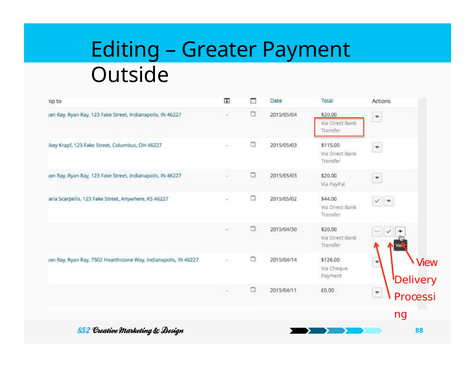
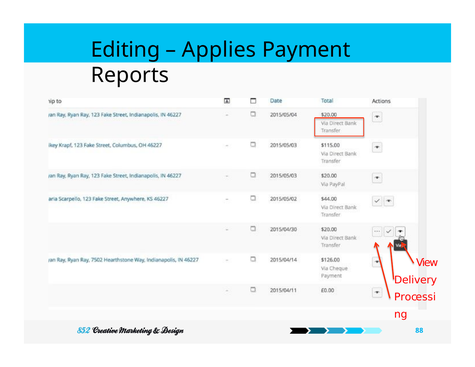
Greater: Greater -> Applies
Outside: Outside -> Reports
